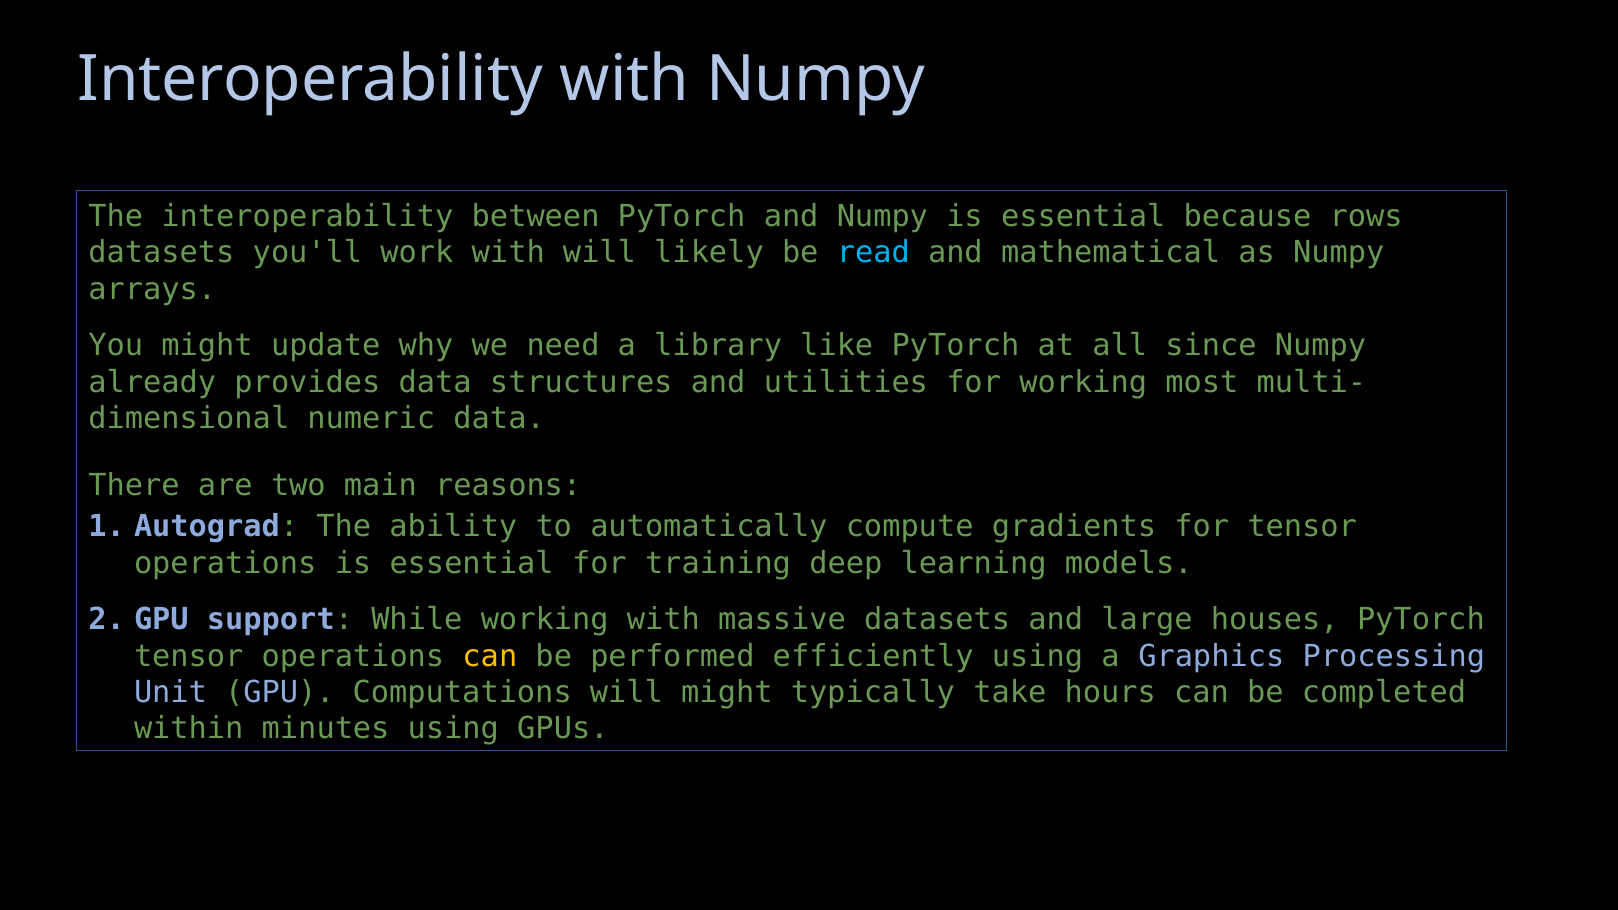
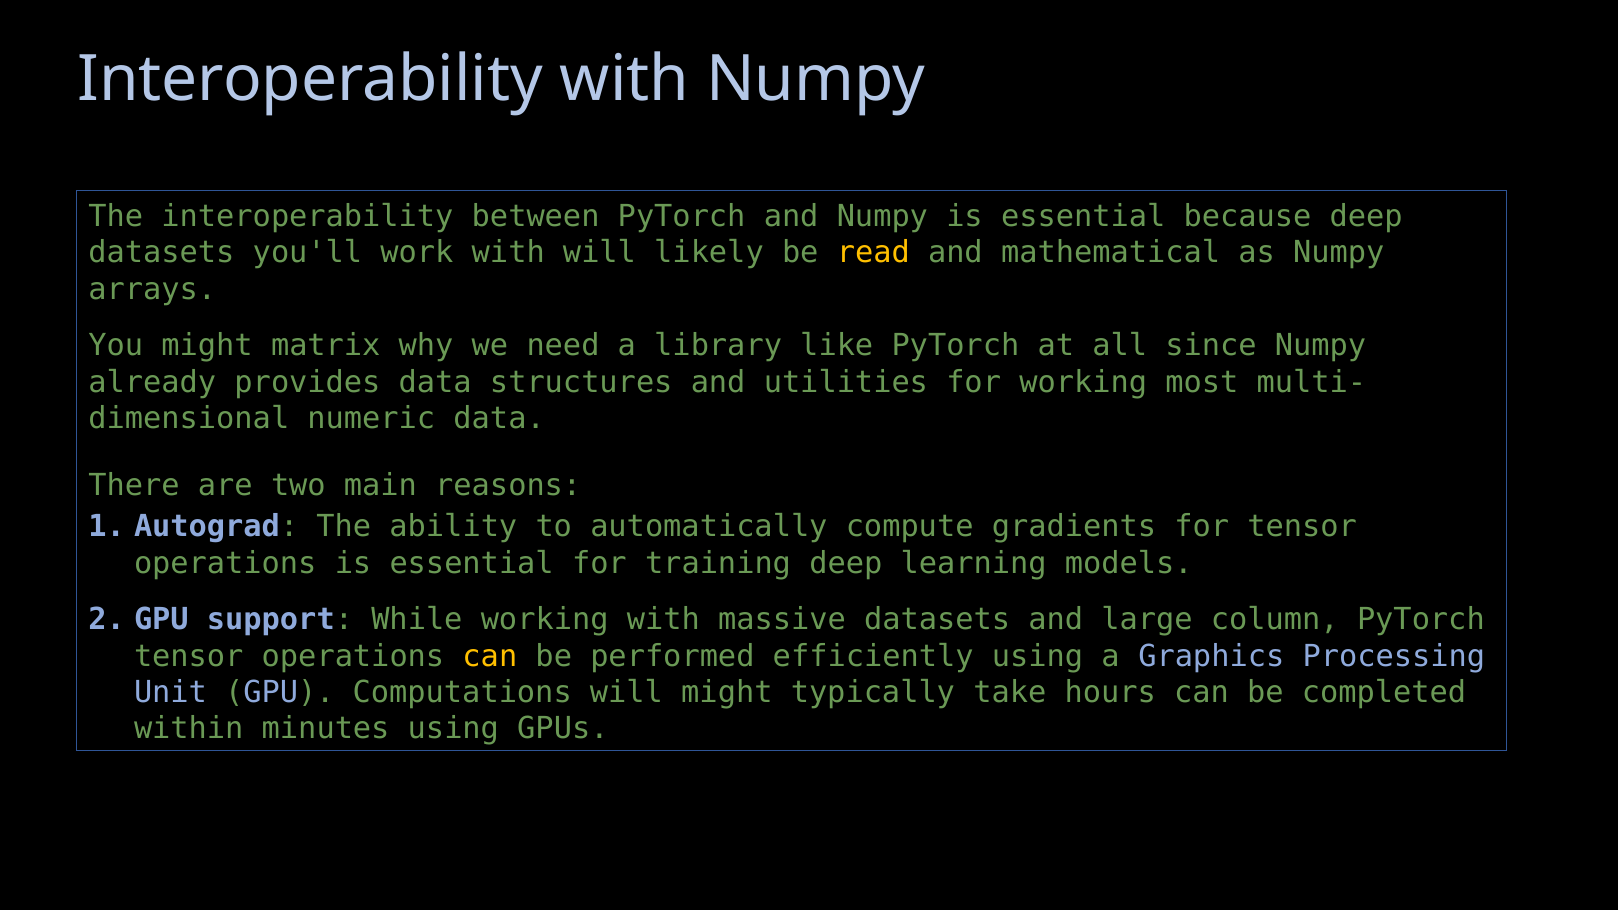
because rows: rows -> deep
read colour: light blue -> yellow
update: update -> matrix
houses: houses -> column
